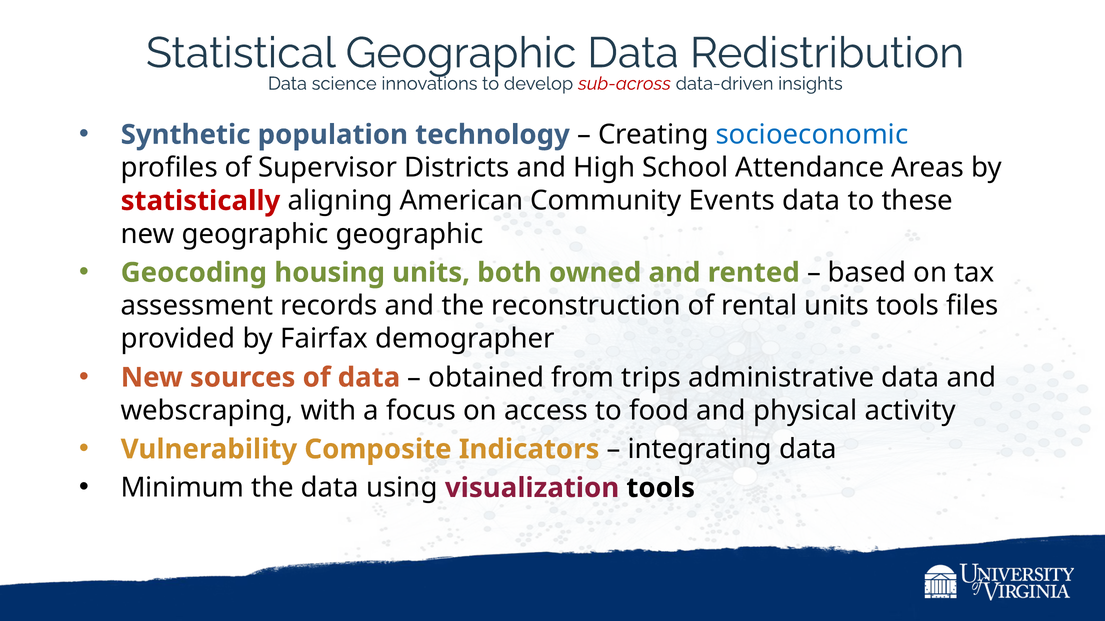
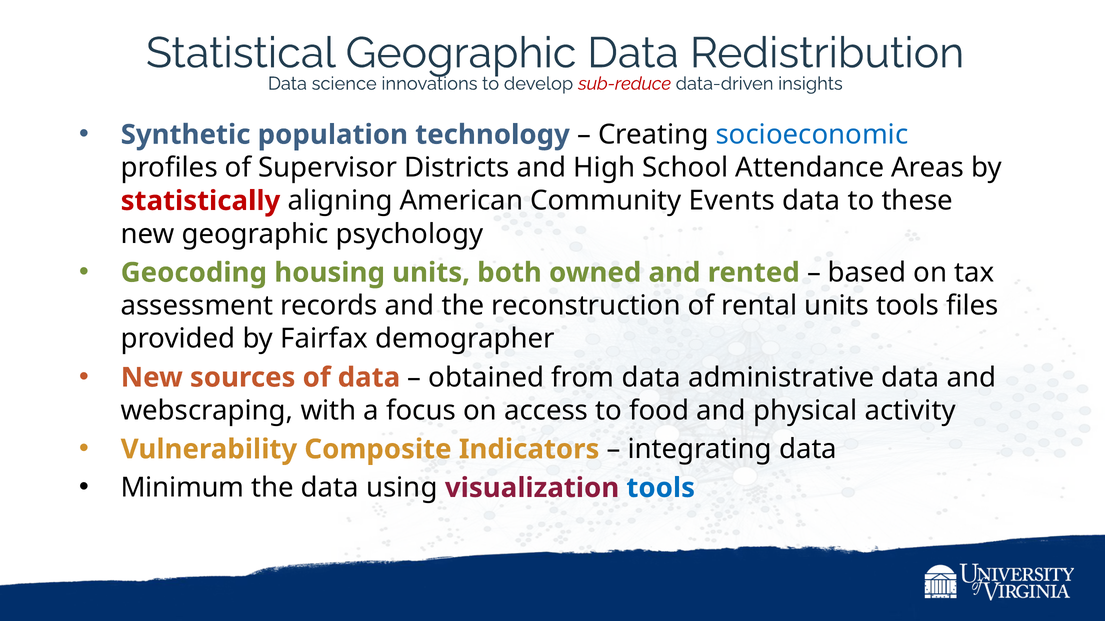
sub-across: sub-across -> sub-reduce
geographic geographic: geographic -> psychology
from trips: trips -> data
tools at (661, 488) colour: black -> blue
